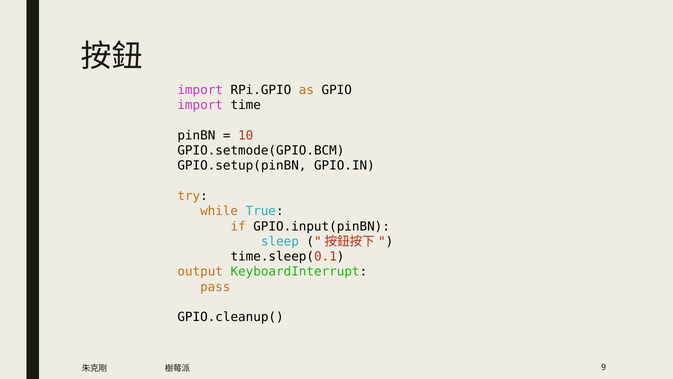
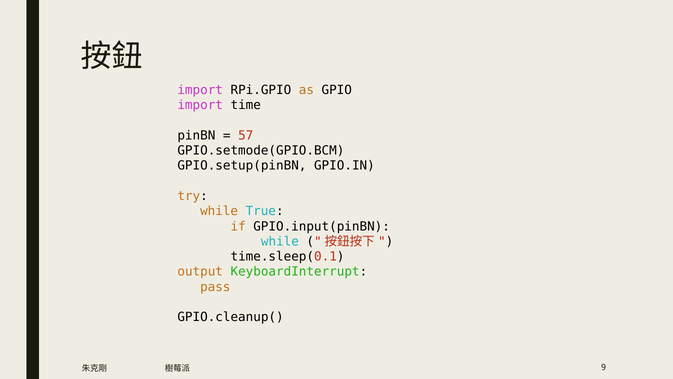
10: 10 -> 57
sleep at (280, 241): sleep -> while
